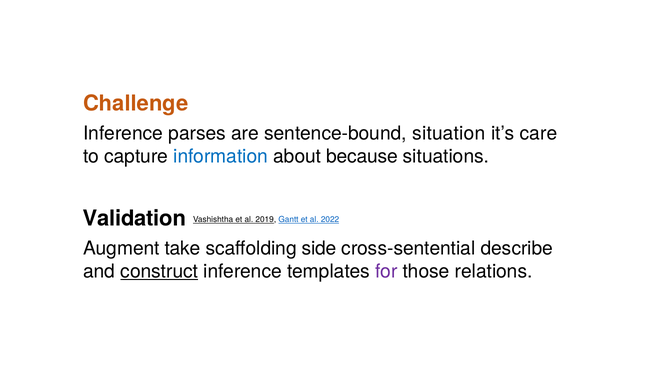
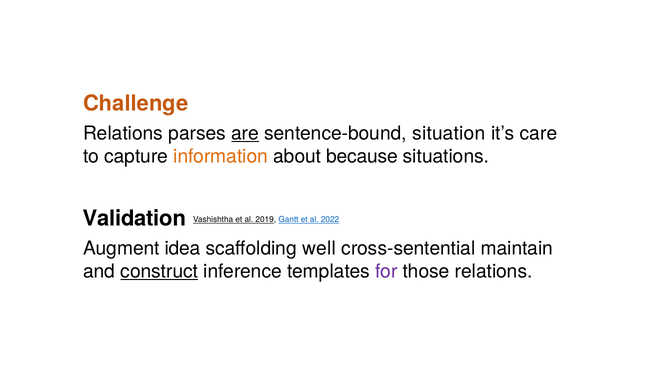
Inference at (123, 133): Inference -> Relations
are underline: none -> present
information colour: blue -> orange
take: take -> idea
side: side -> well
describe: describe -> maintain
